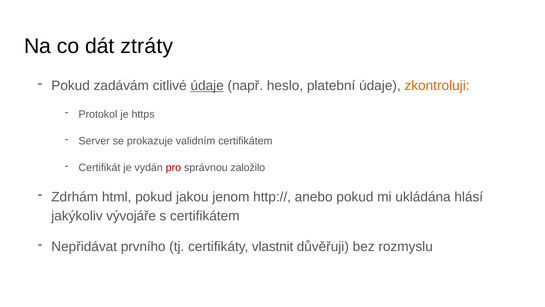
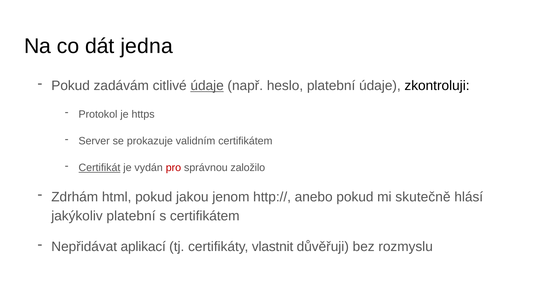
ztráty: ztráty -> jedna
zkontroluji colour: orange -> black
Certifikát underline: none -> present
ukládána: ukládána -> skutečně
jakýkoliv vývojáře: vývojáře -> platební
prvního: prvního -> aplikací
